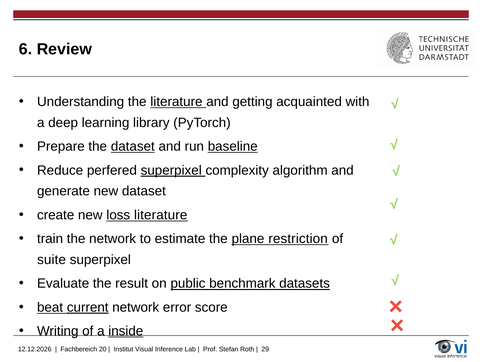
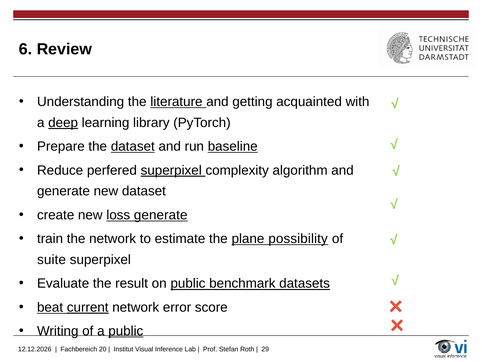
deep underline: none -> present
loss literature: literature -> generate
restriction: restriction -> possibility
a inside: inside -> public
